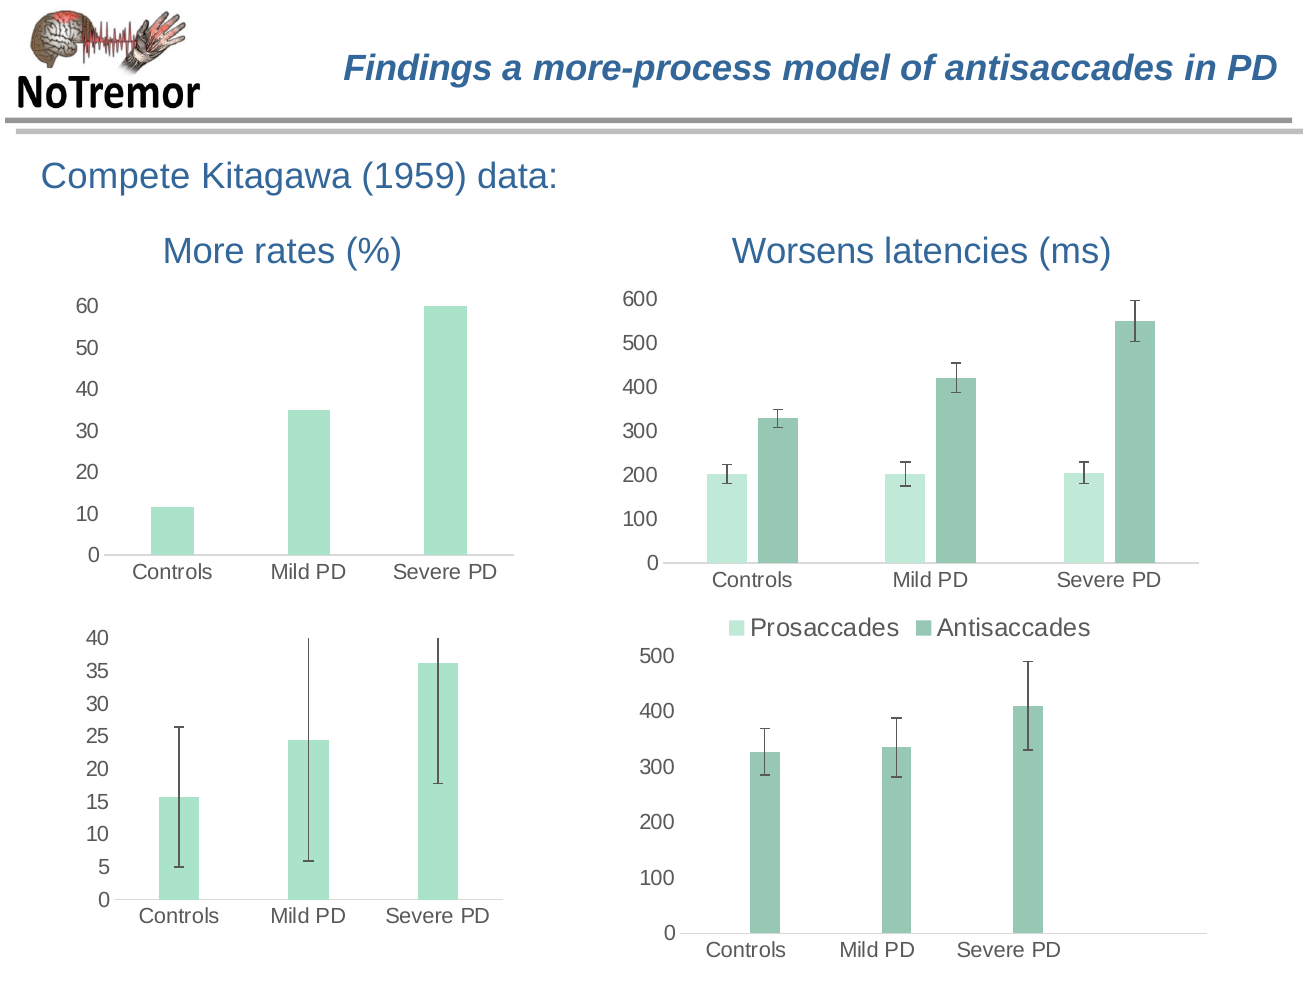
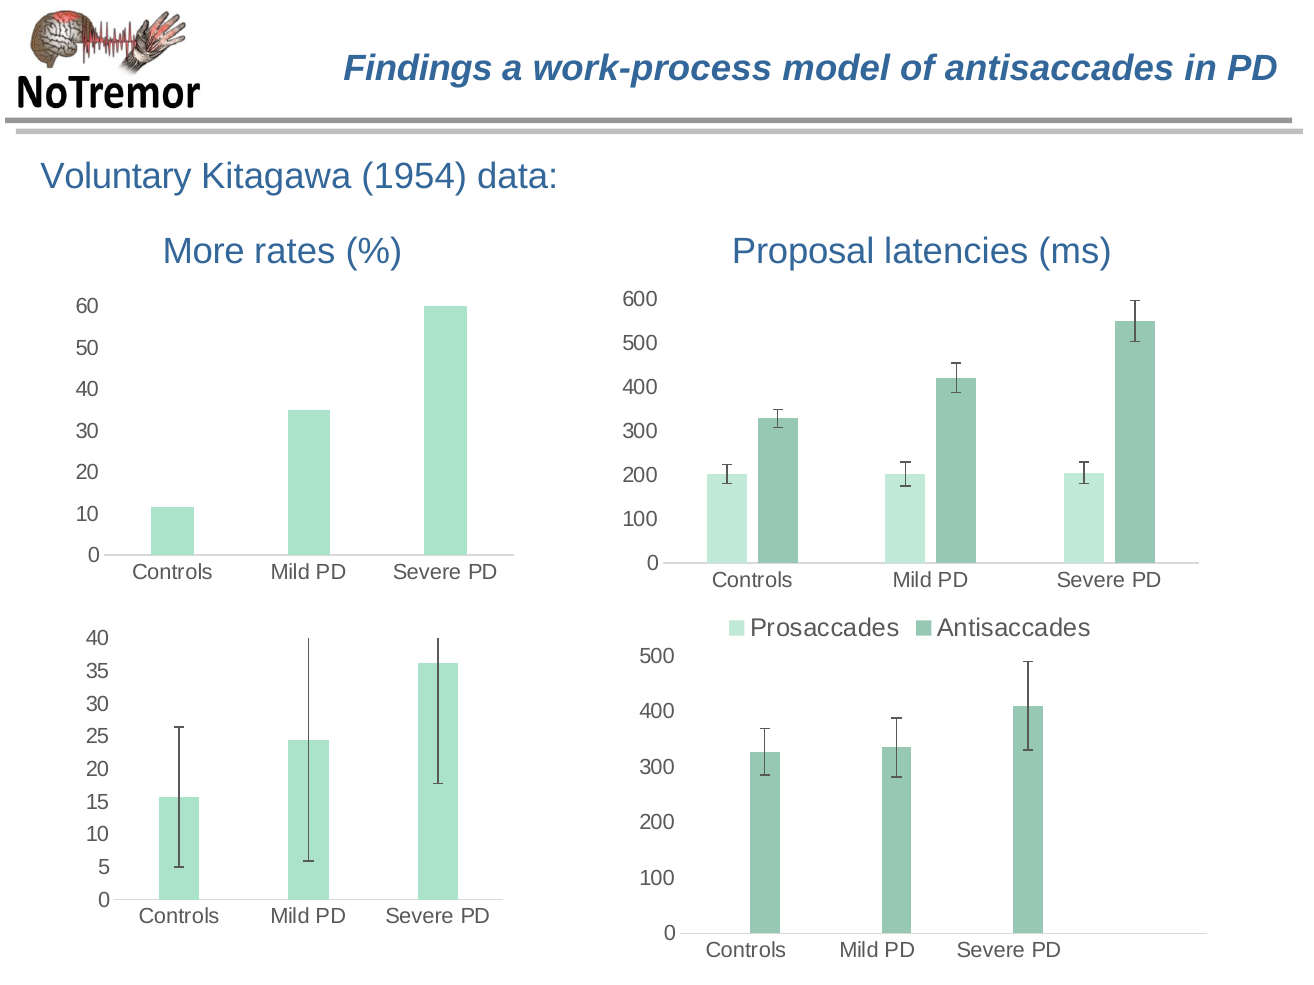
more-process: more-process -> work-process
Compete: Compete -> Voluntary
1959: 1959 -> 1954
Worsens: Worsens -> Proposal
